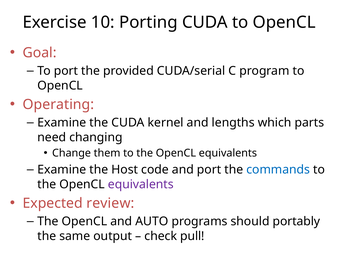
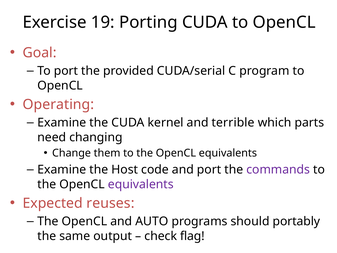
10: 10 -> 19
lengths: lengths -> terrible
commands colour: blue -> purple
review: review -> reuses
pull: pull -> flag
